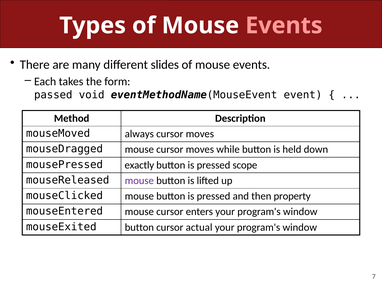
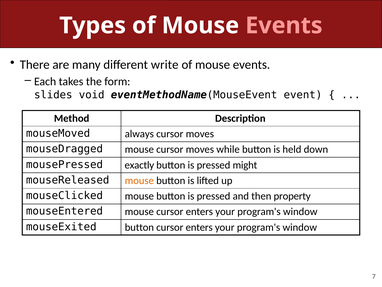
slides: slides -> write
passed: passed -> slides
scope: scope -> might
mouse at (139, 180) colour: purple -> orange
actual at (199, 227): actual -> enters
